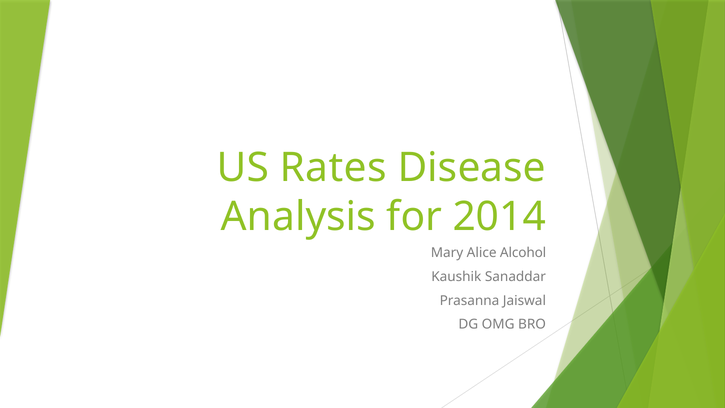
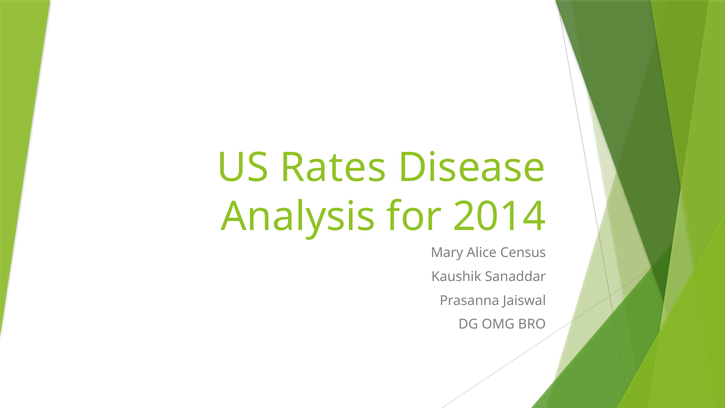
Alcohol: Alcohol -> Census
